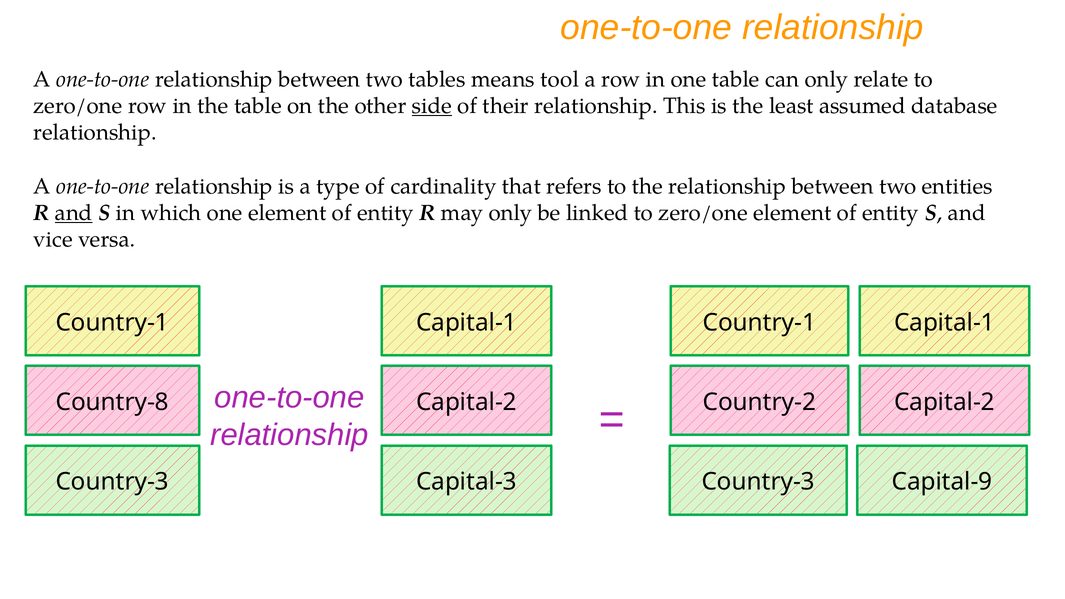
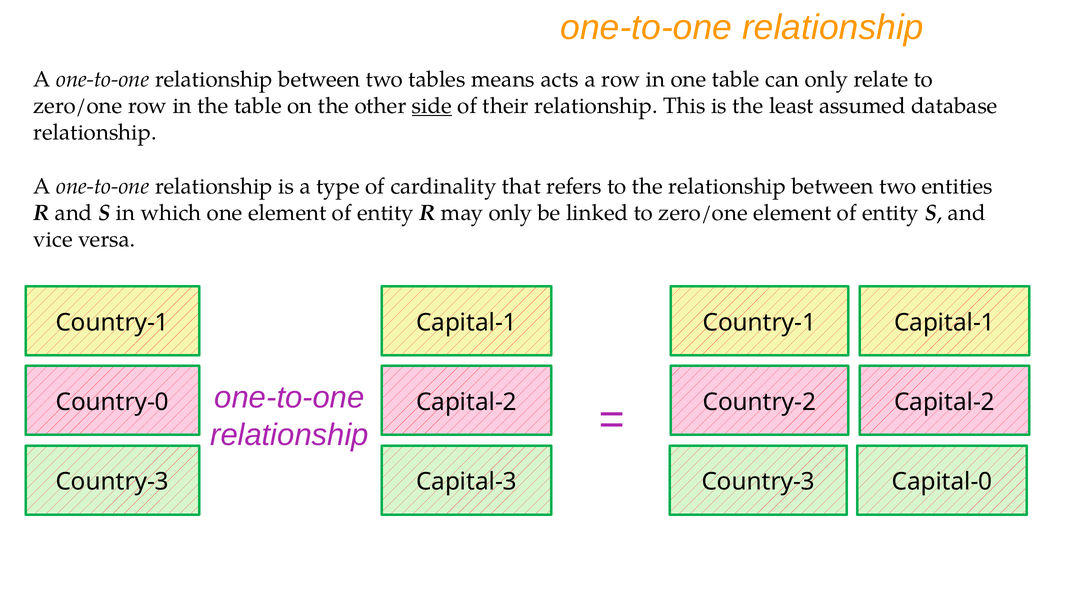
tool: tool -> acts
and at (74, 213) underline: present -> none
Country-8: Country-8 -> Country-0
Capital-9: Capital-9 -> Capital-0
